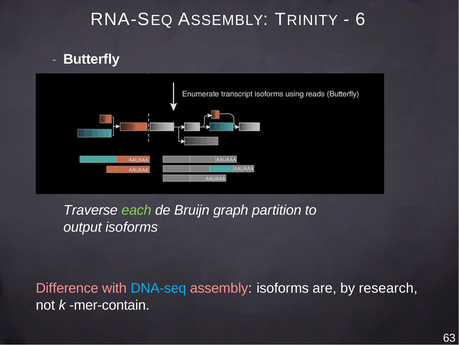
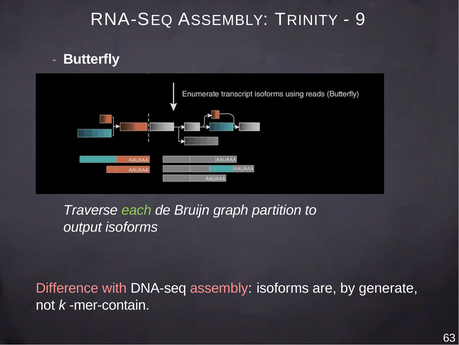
6: 6 -> 9
DNA-seq colour: light blue -> white
research: research -> generate
